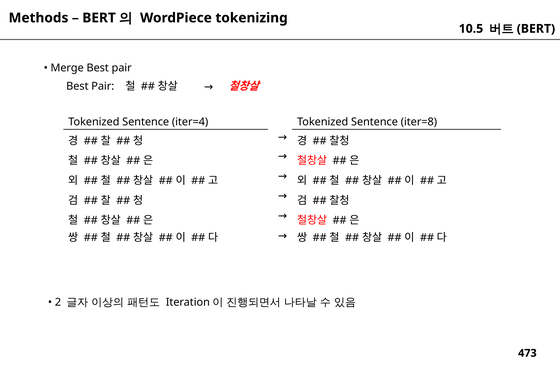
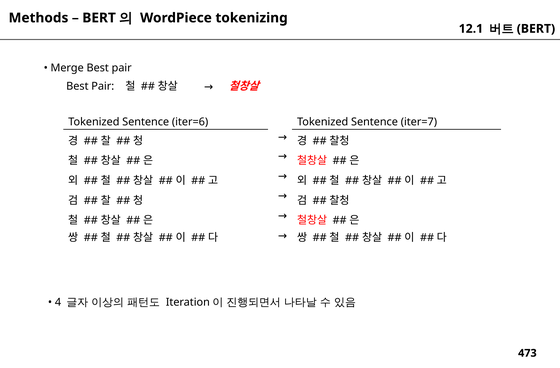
10.5: 10.5 -> 12.1
iter=4: iter=4 -> iter=6
iter=8: iter=8 -> iter=7
2: 2 -> 4
